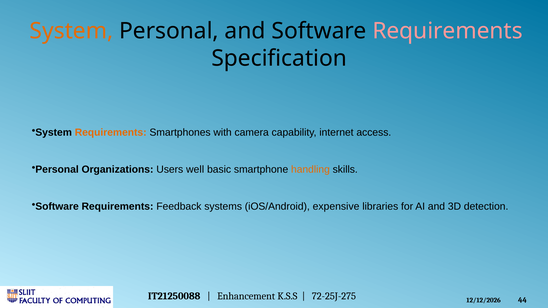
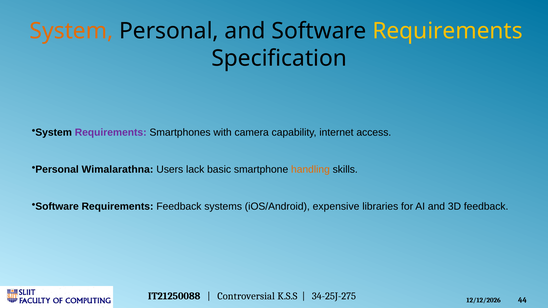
Requirements at (448, 31) colour: pink -> yellow
Requirements at (111, 133) colour: orange -> purple
Organizations: Organizations -> Wimalarathna
well: well -> lack
3D detection: detection -> feedback
Enhancement: Enhancement -> Controversial
72-25J-275: 72-25J-275 -> 34-25J-275
